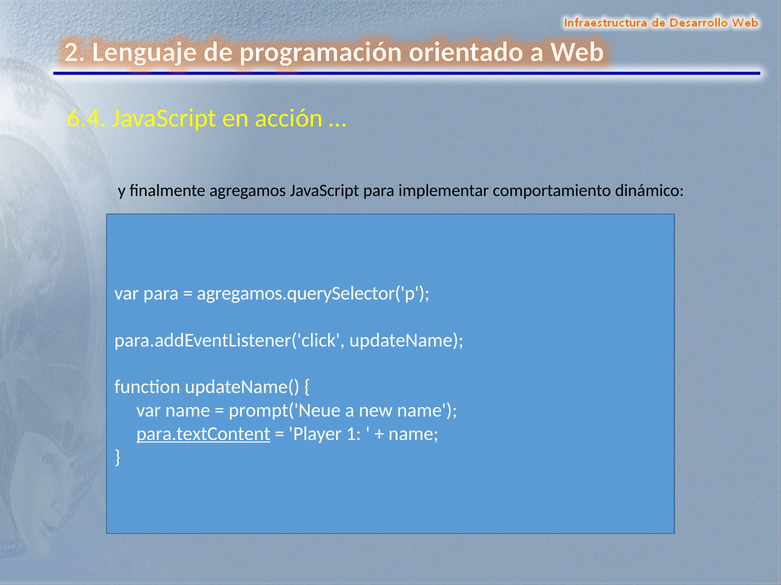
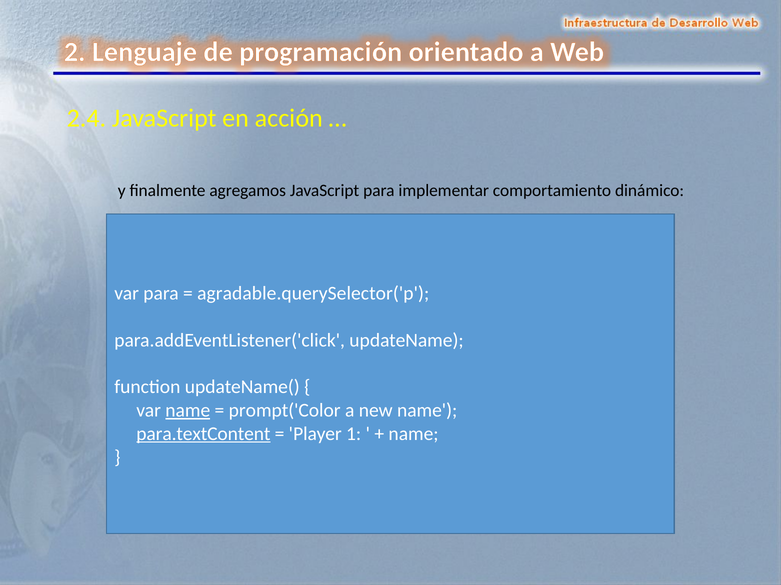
6.4: 6.4 -> 2.4
agregamos.querySelector('p: agregamos.querySelector('p -> agradable.querySelector('p
name at (188, 411) underline: none -> present
prompt('Neue: prompt('Neue -> prompt('Color
